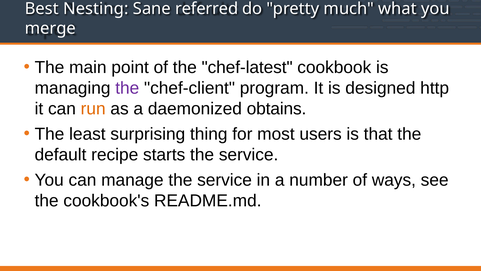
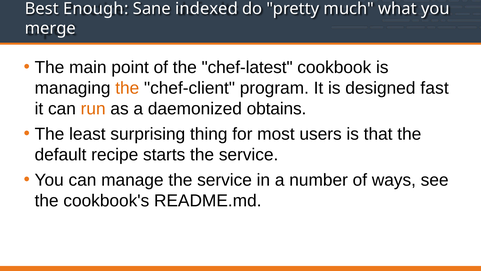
Nesting: Nesting -> Enough
referred: referred -> indexed
the at (127, 88) colour: purple -> orange
http: http -> fast
